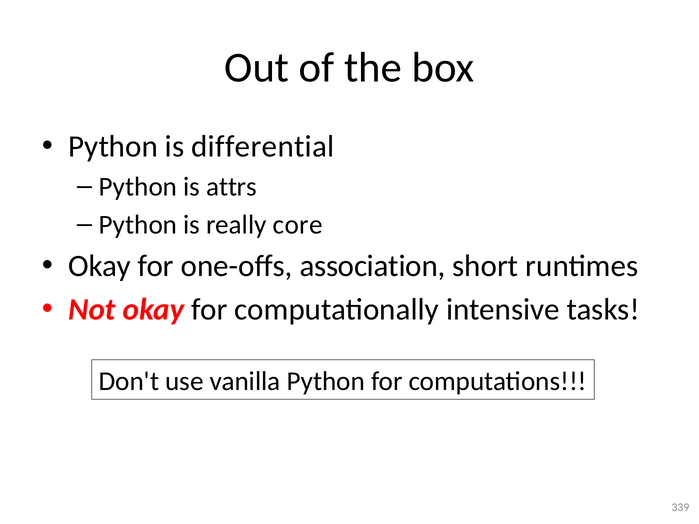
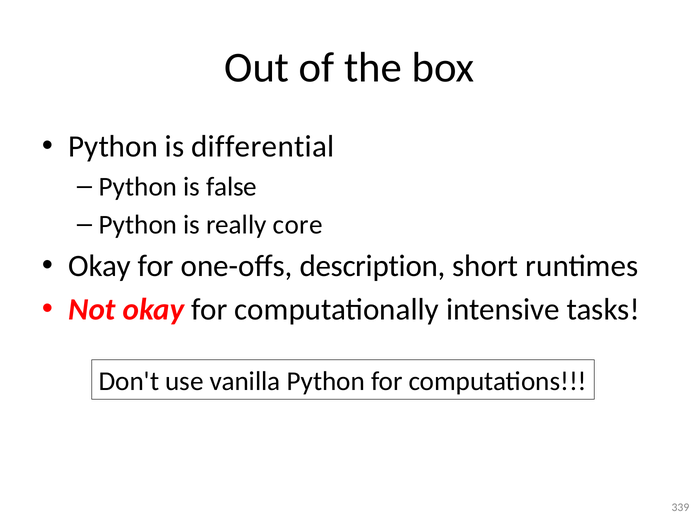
attrs: attrs -> false
association: association -> description
